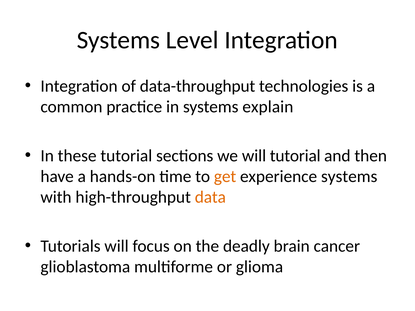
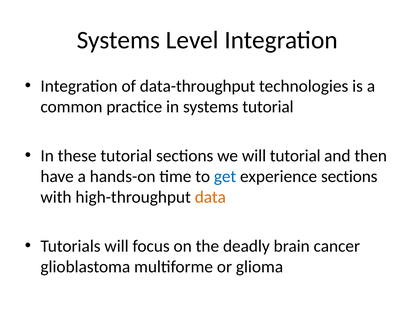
systems explain: explain -> tutorial
get colour: orange -> blue
experience systems: systems -> sections
